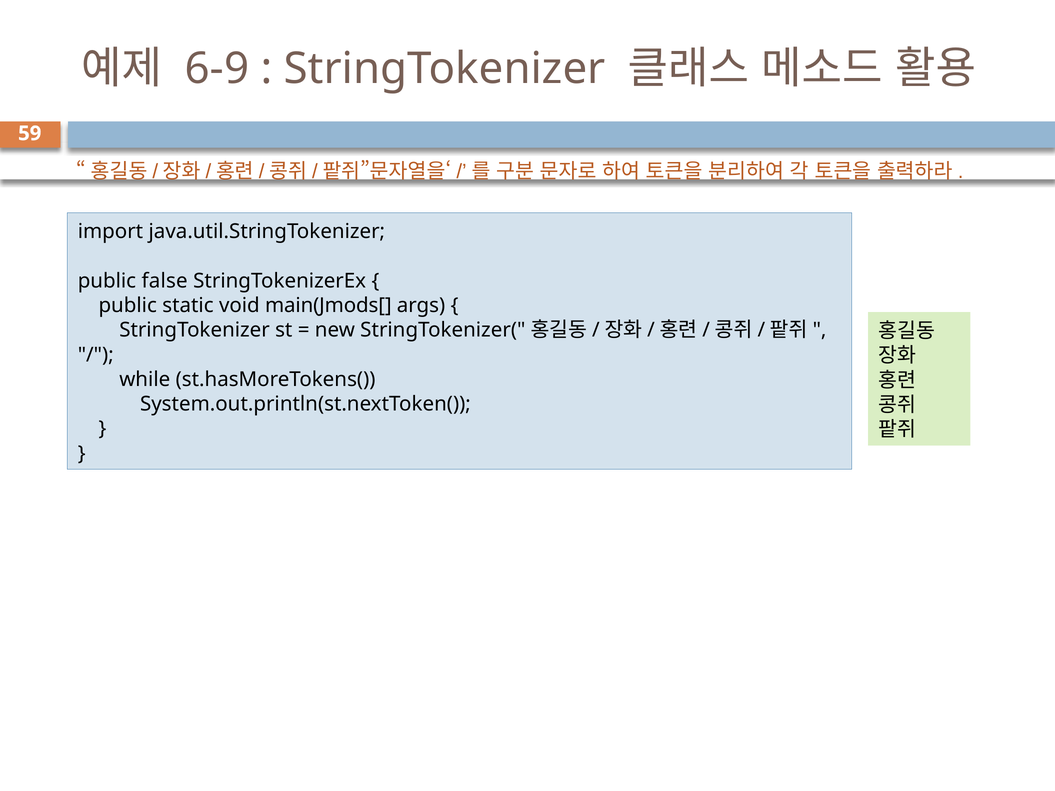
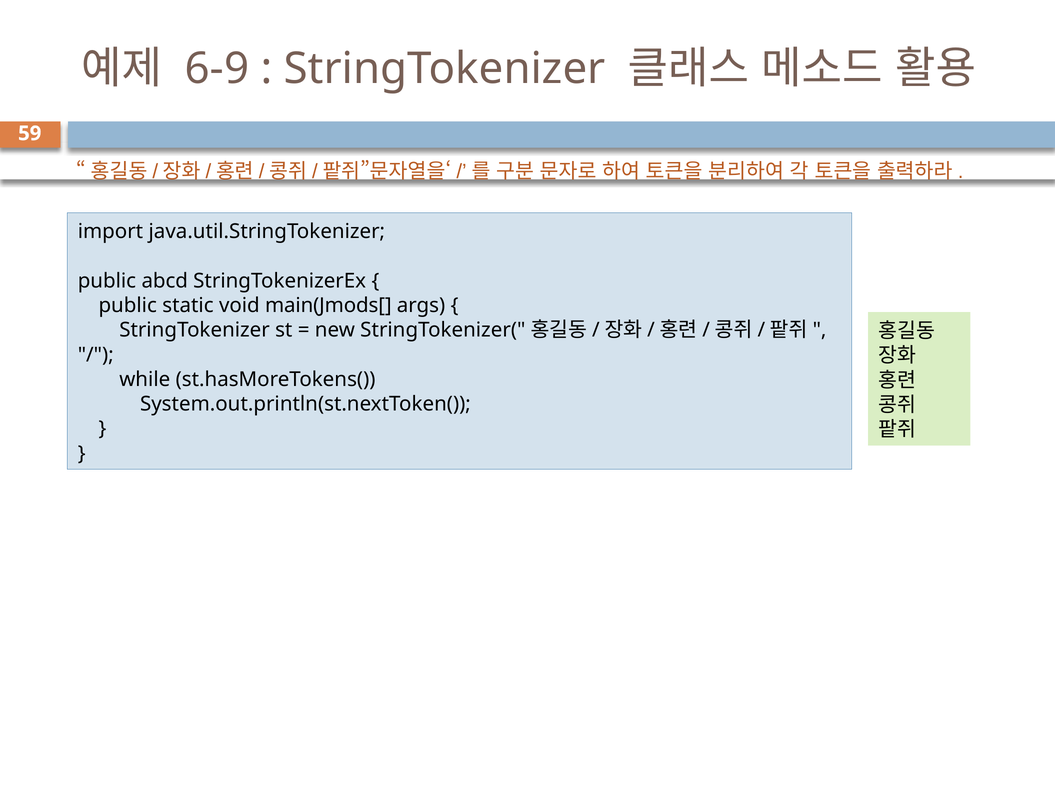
false: false -> abcd
